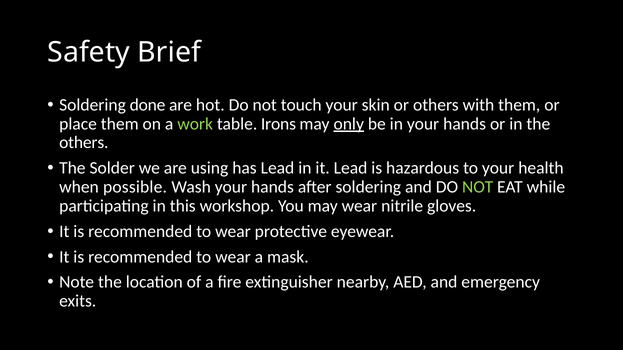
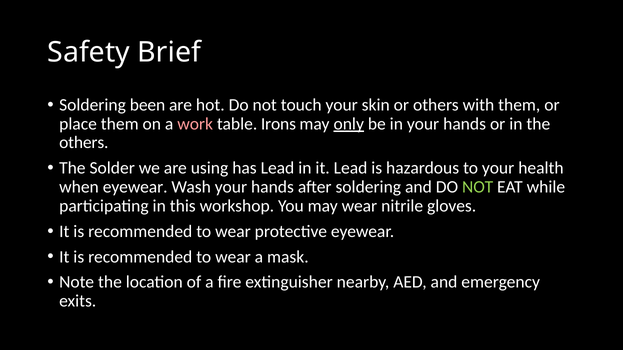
done: done -> been
work colour: light green -> pink
when possible: possible -> eyewear
